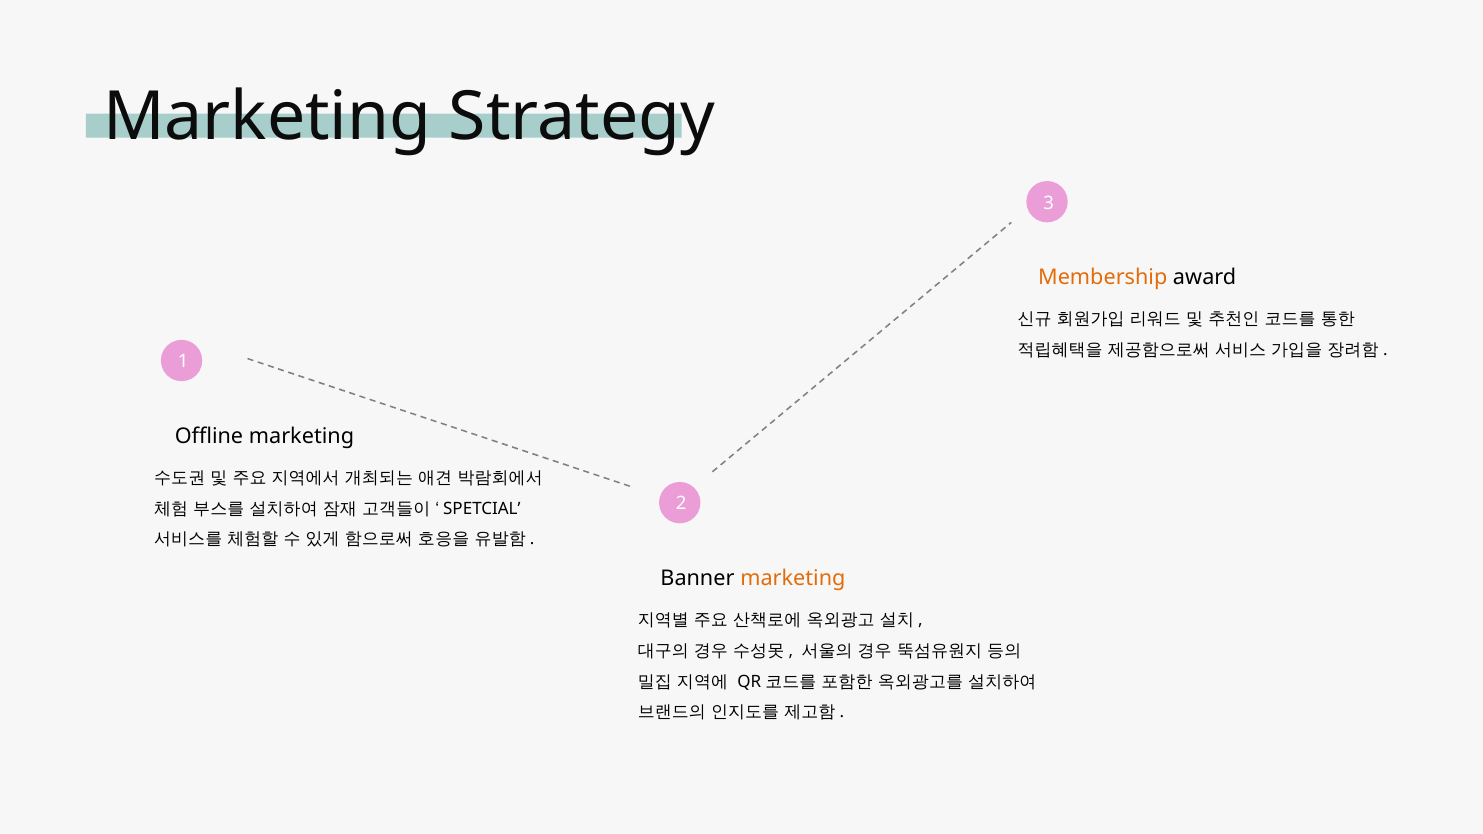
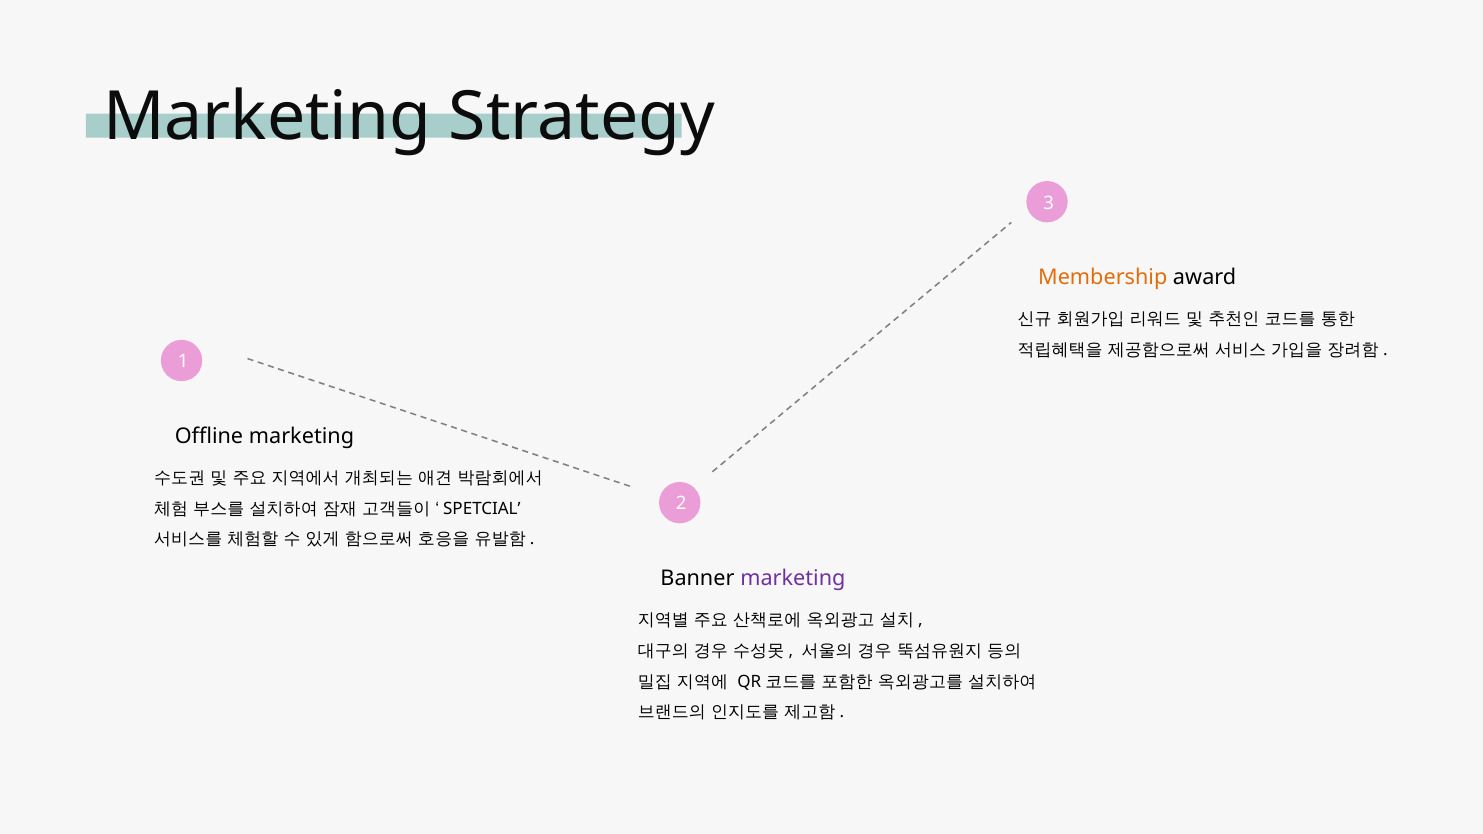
marketing at (793, 578) colour: orange -> purple
